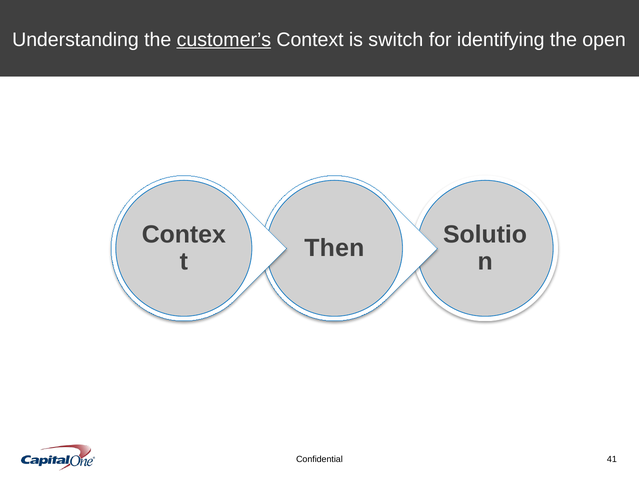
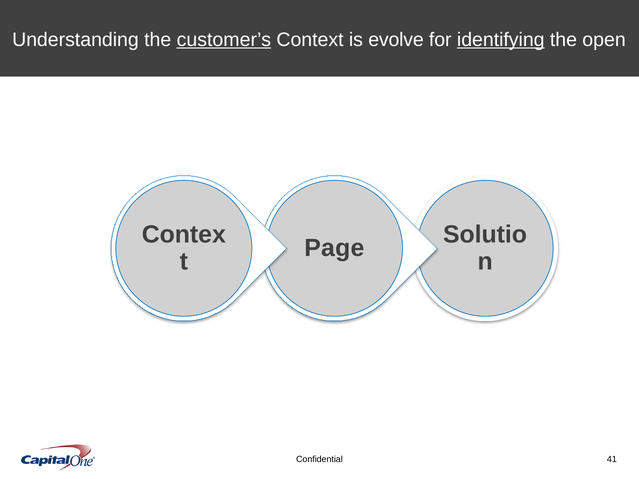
switch: switch -> evolve
identifying underline: none -> present
Then: Then -> Page
